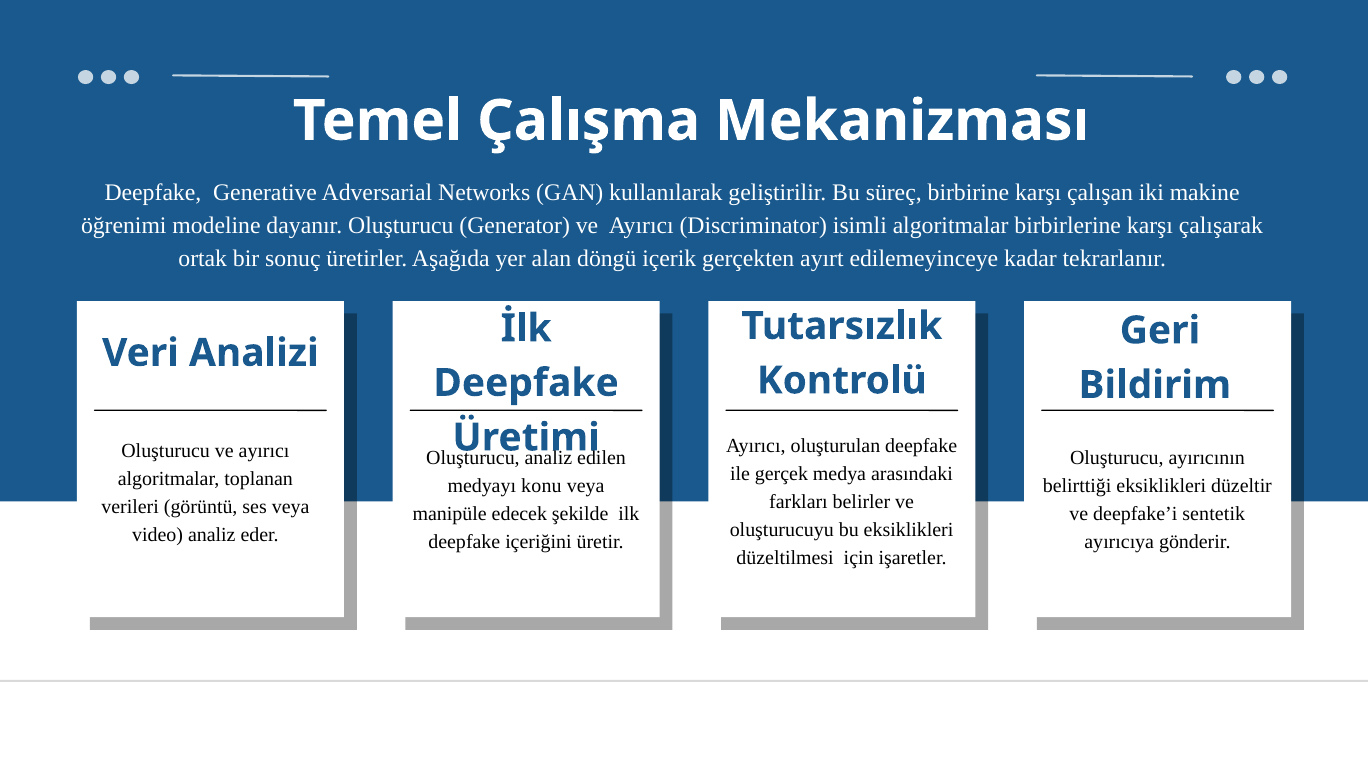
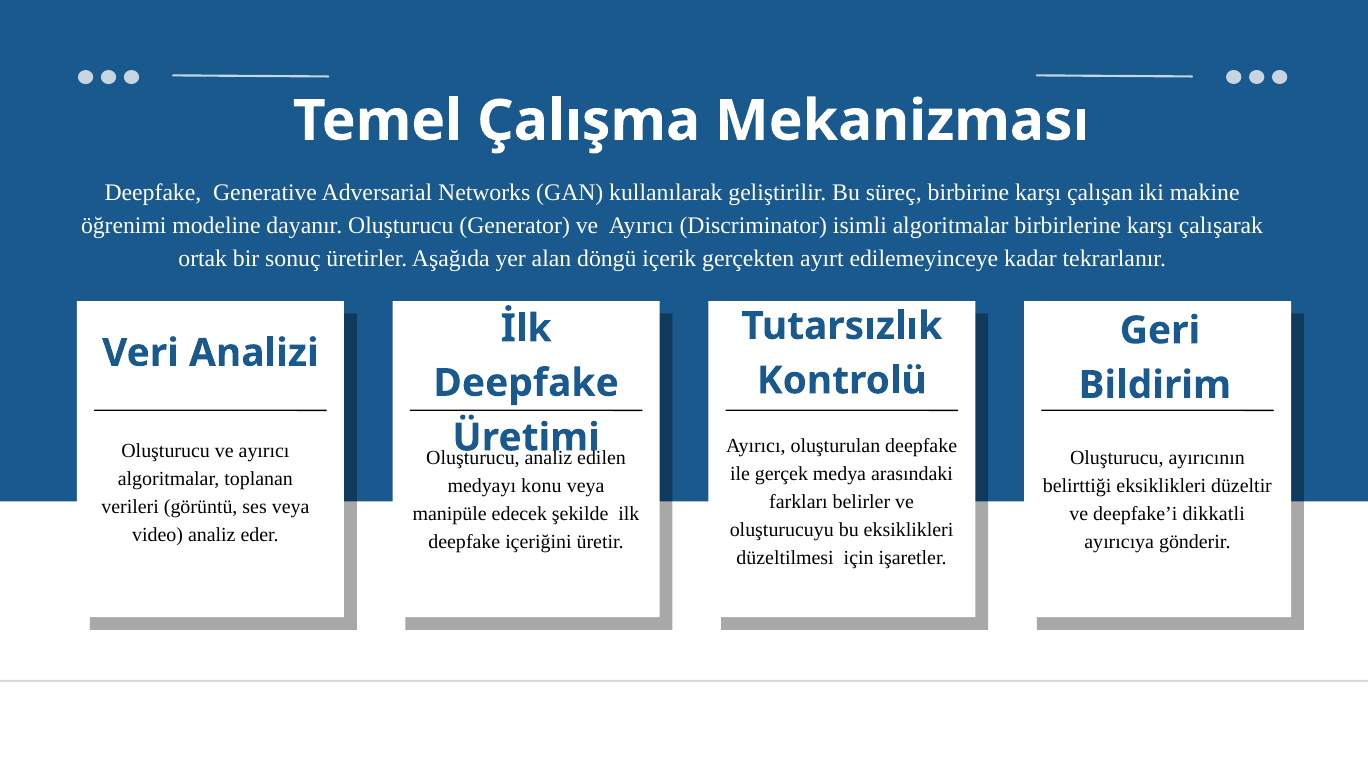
sentetik: sentetik -> dikkatli
